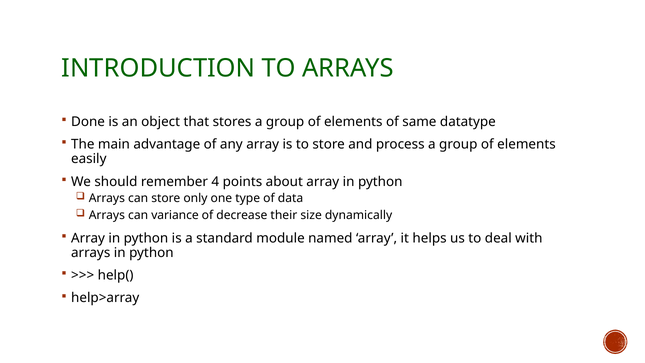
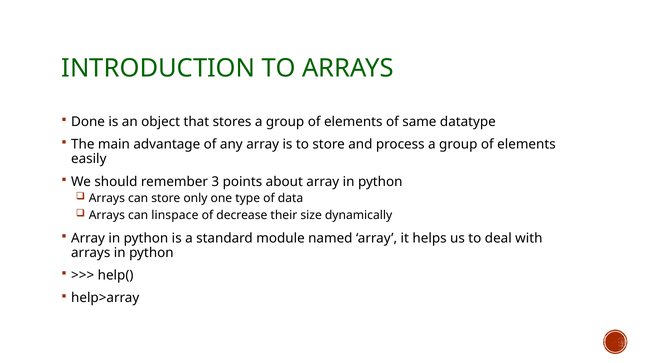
4: 4 -> 3
variance: variance -> linspace
